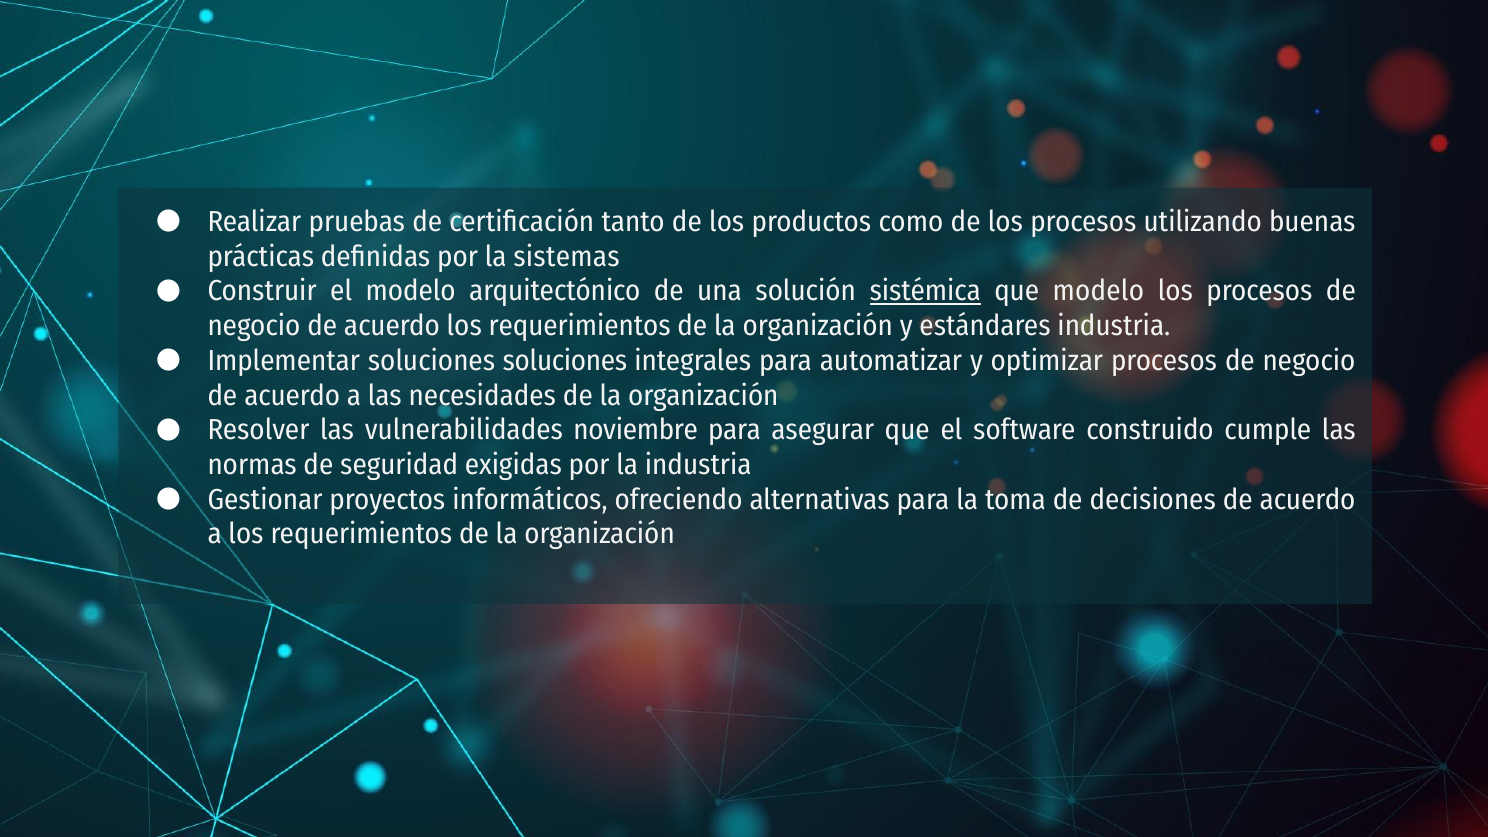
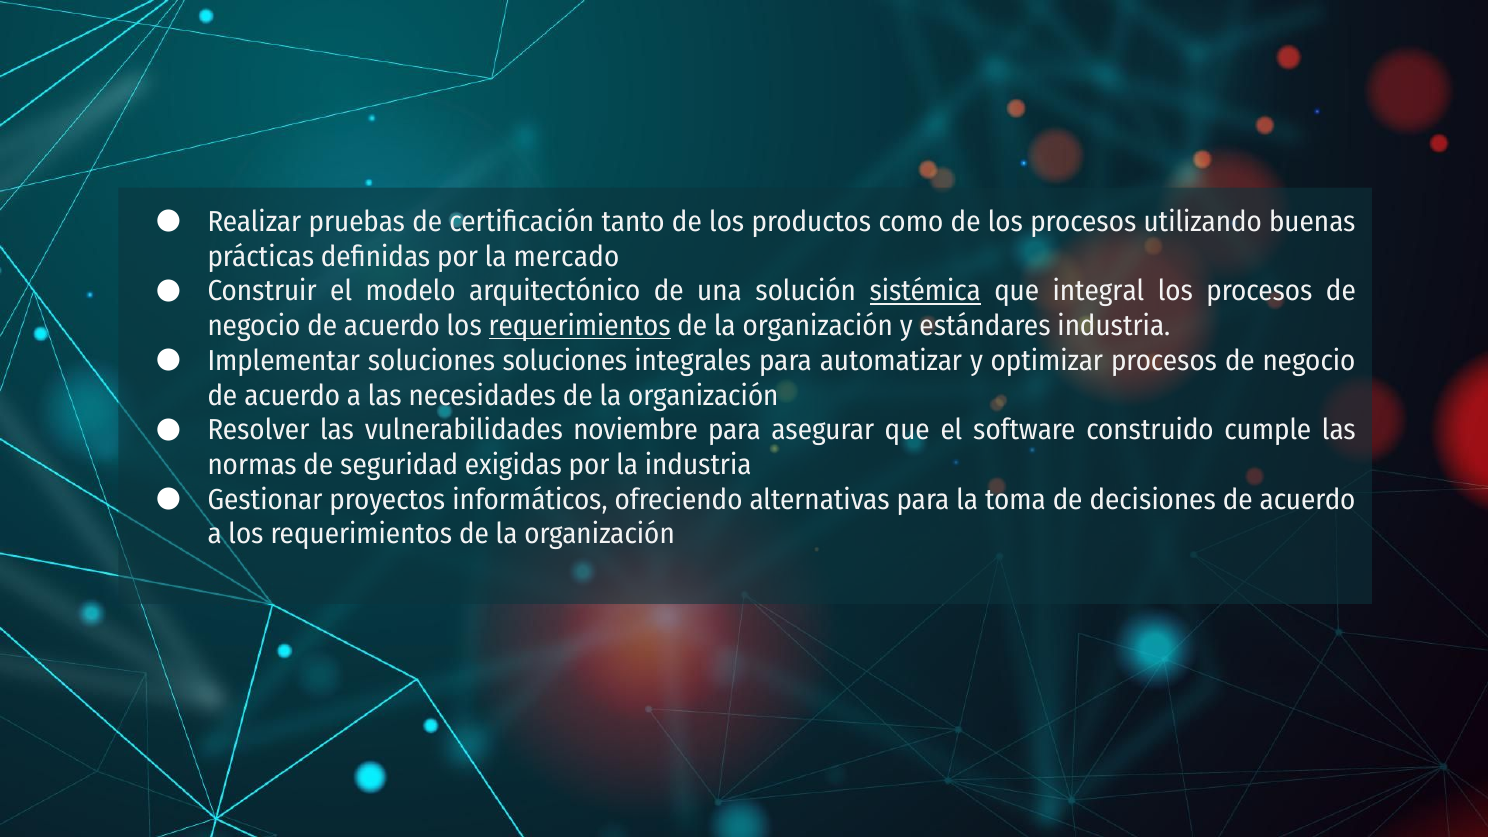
sistemas: sistemas -> mercado
que modelo: modelo -> integral
requerimientos at (580, 326) underline: none -> present
